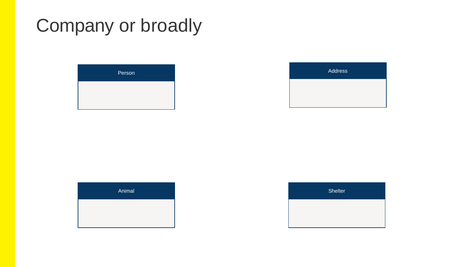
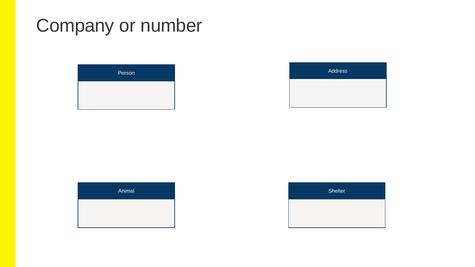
broadly: broadly -> number
